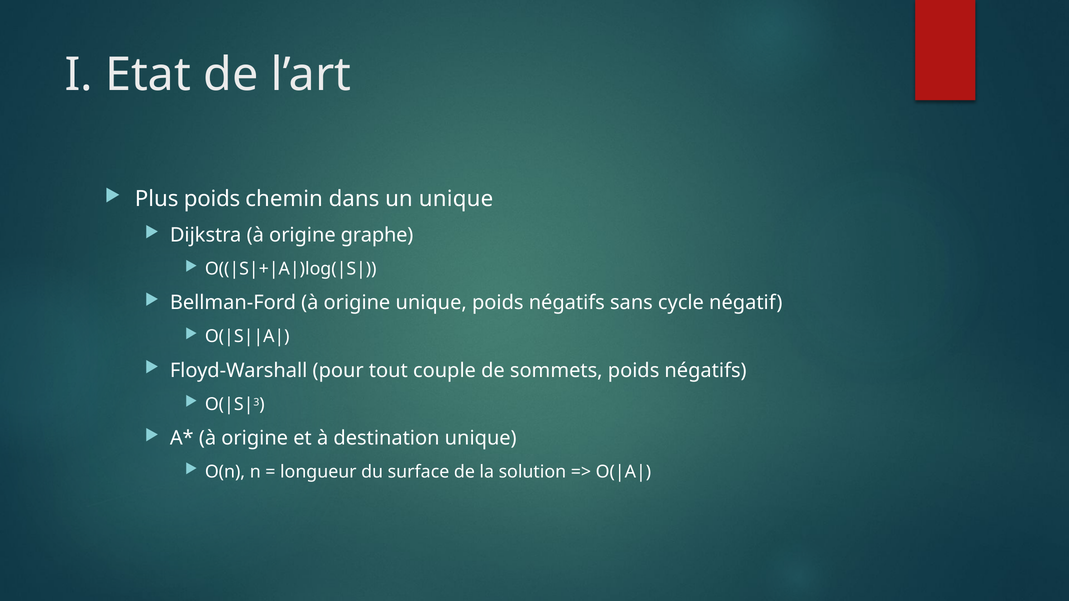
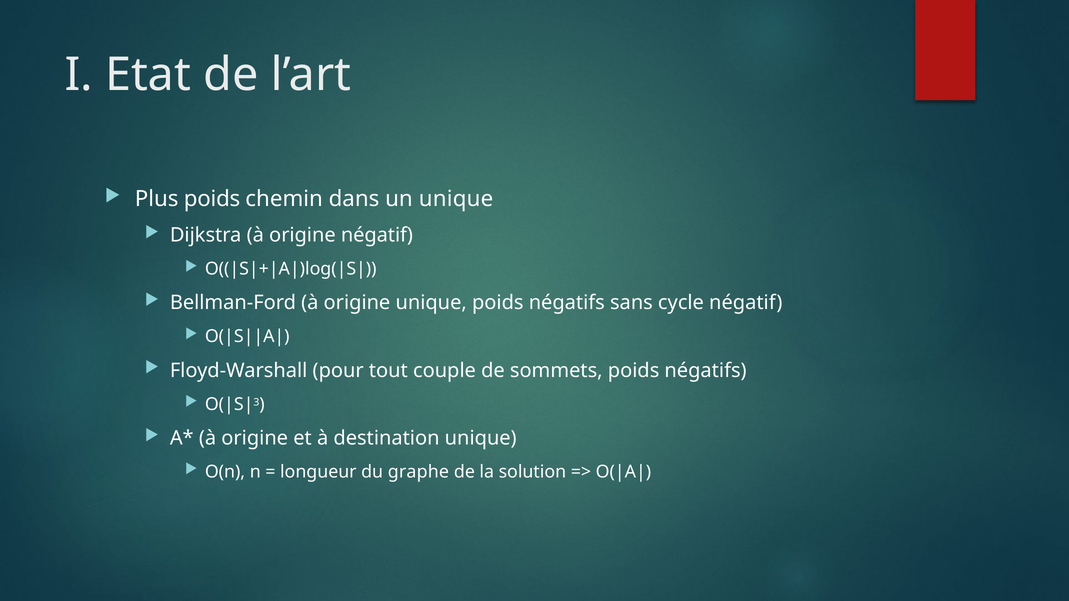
origine graphe: graphe -> négatif
surface: surface -> graphe
